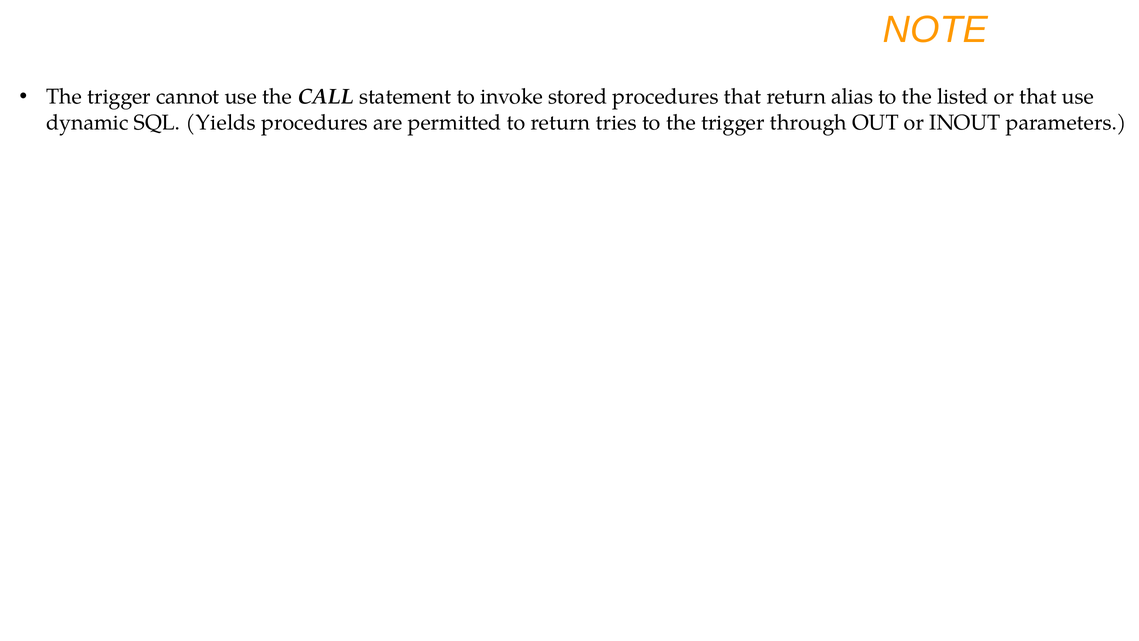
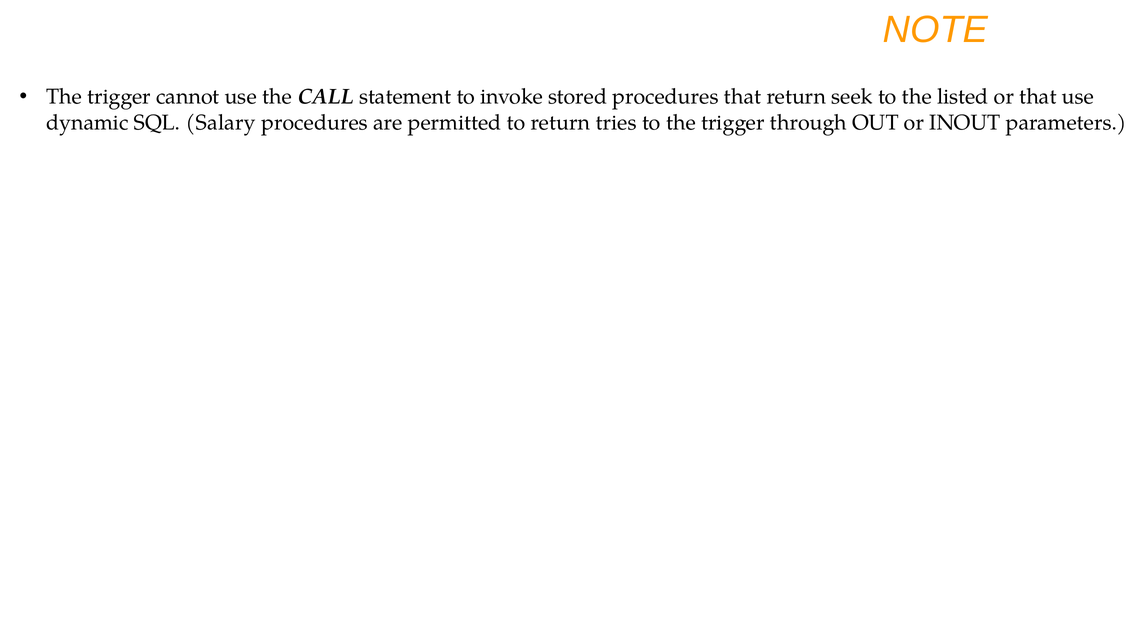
alias: alias -> seek
Yields: Yields -> Salary
